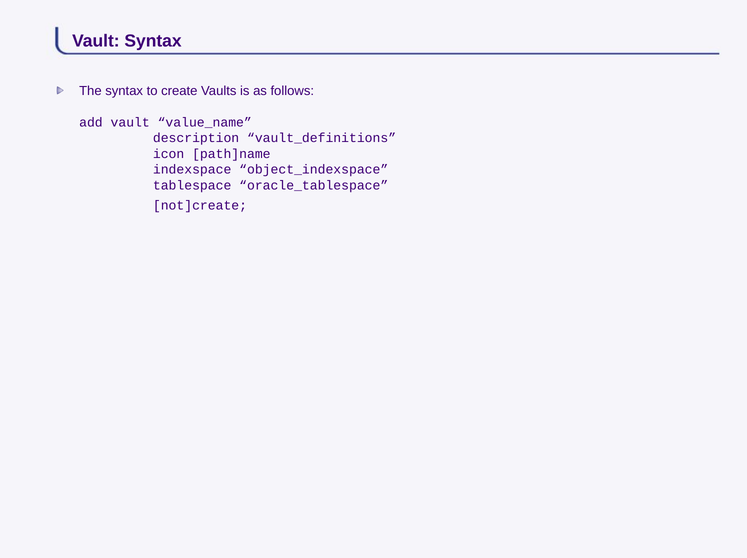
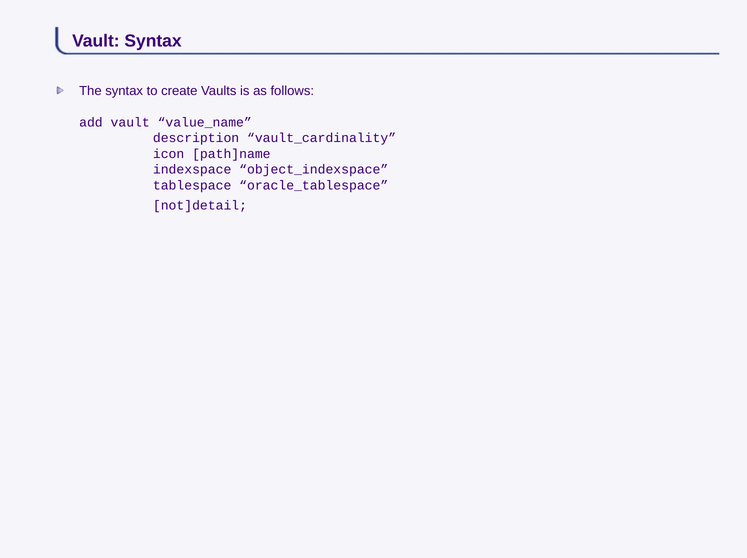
vault_definitions: vault_definitions -> vault_cardinality
not]create: not]create -> not]detail
